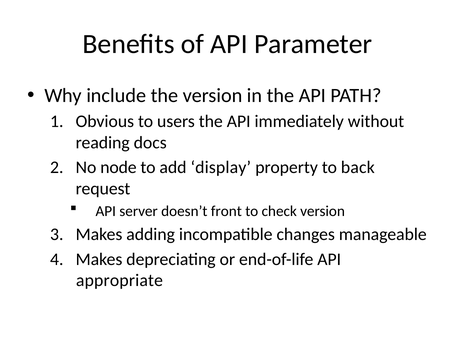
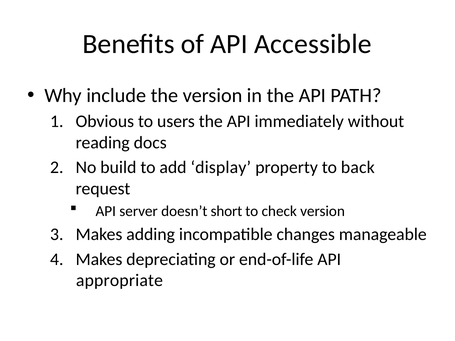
Parameter: Parameter -> Accessible
node: node -> build
front: front -> short
